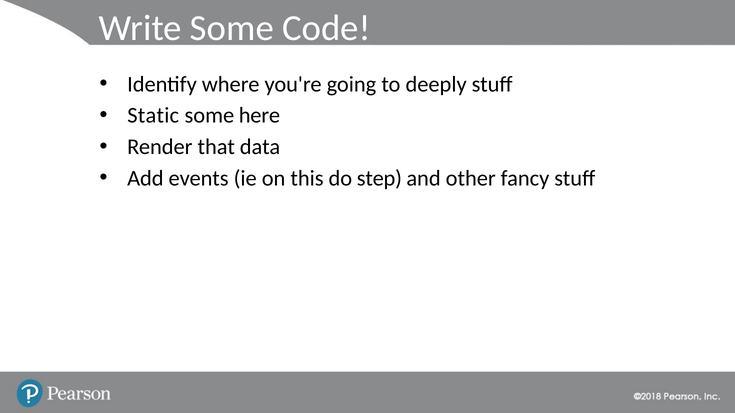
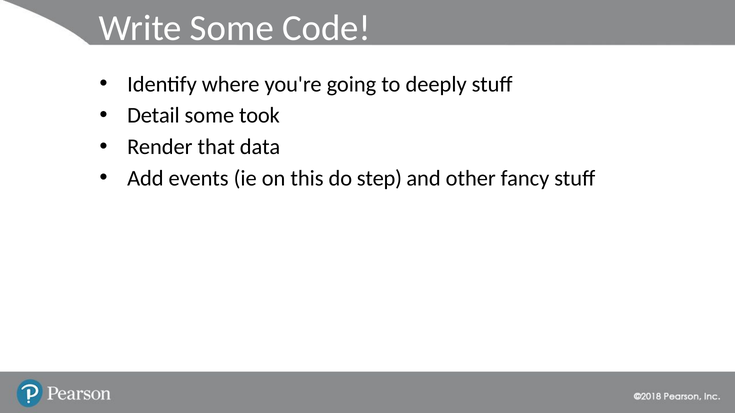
Static: Static -> Detail
here: here -> took
